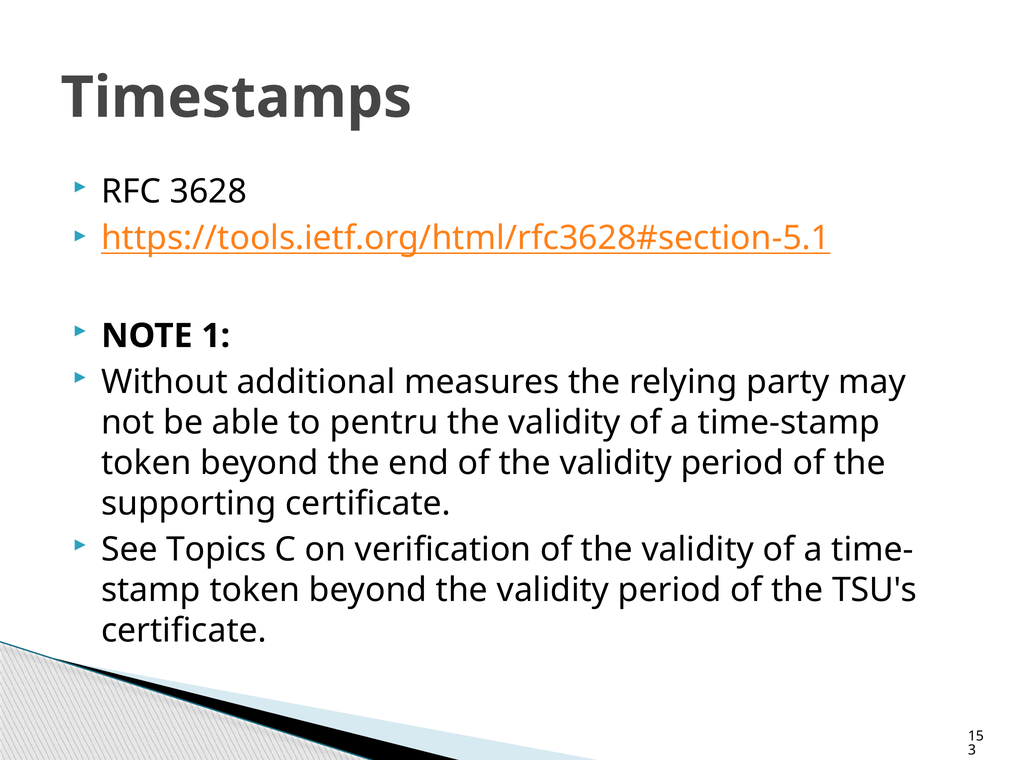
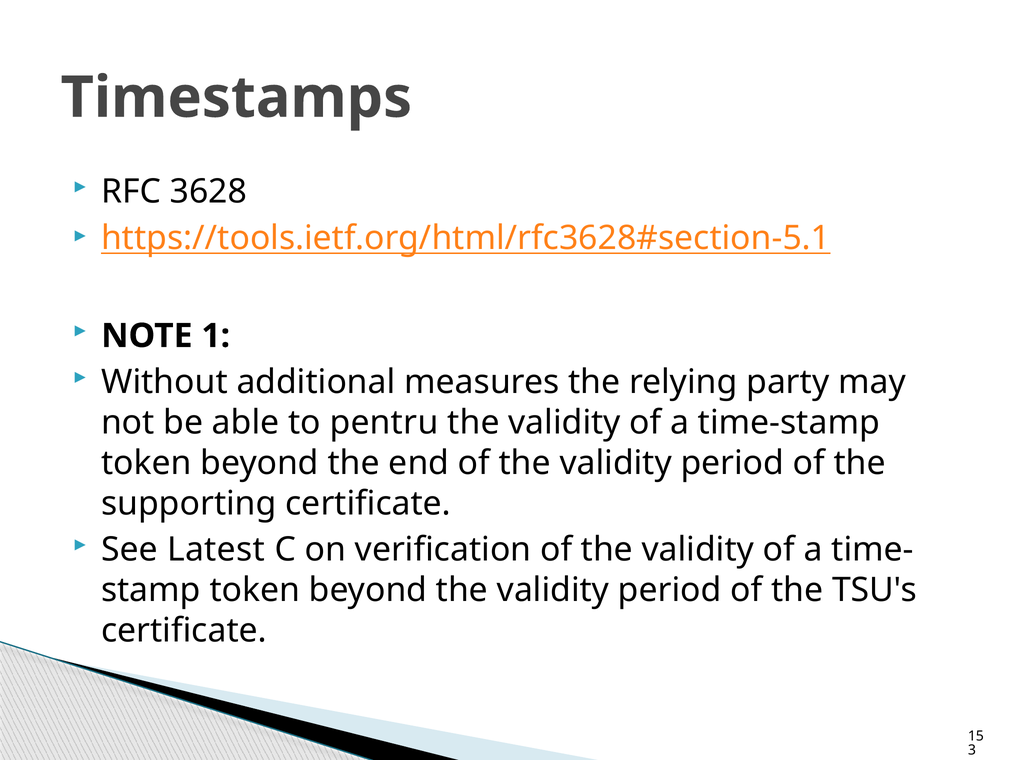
Topics: Topics -> Latest
